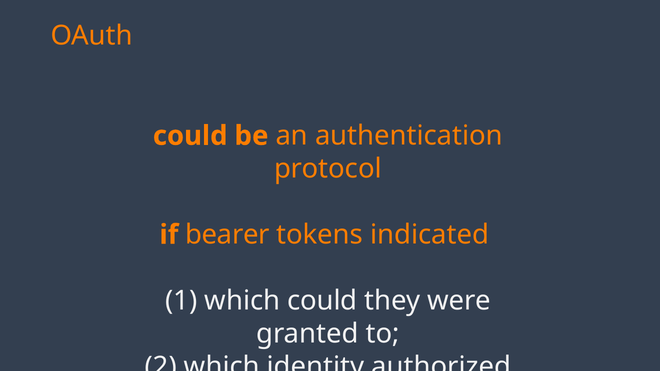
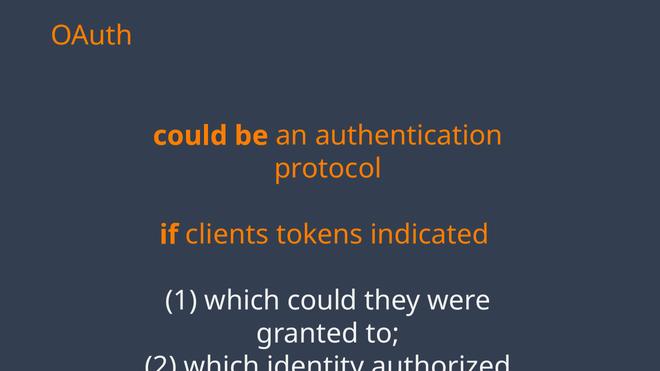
bearer: bearer -> clients
